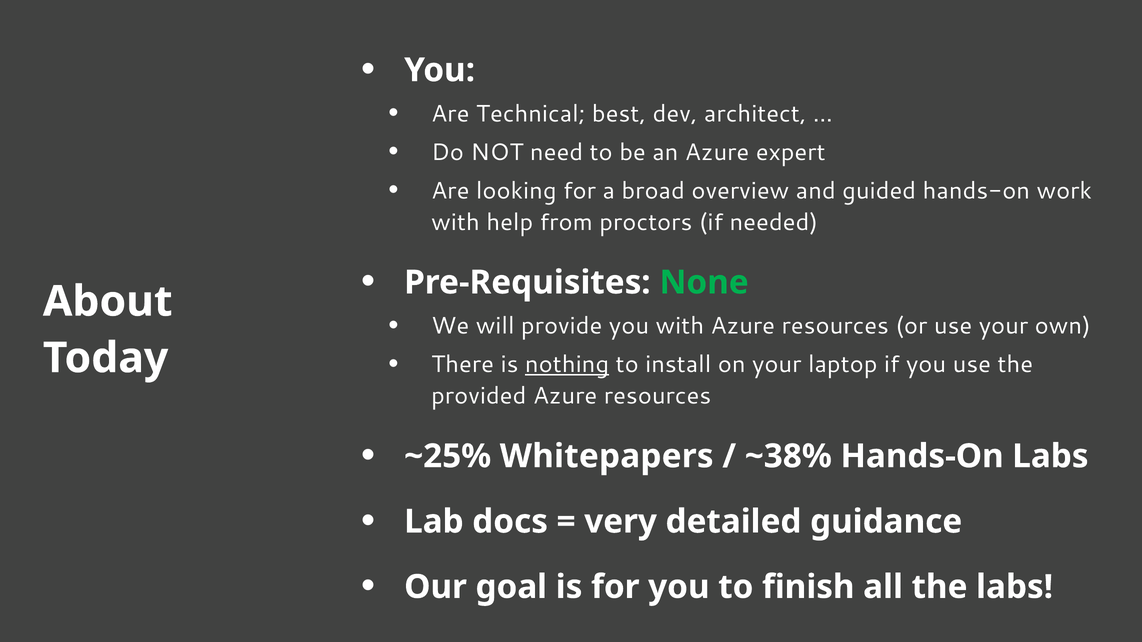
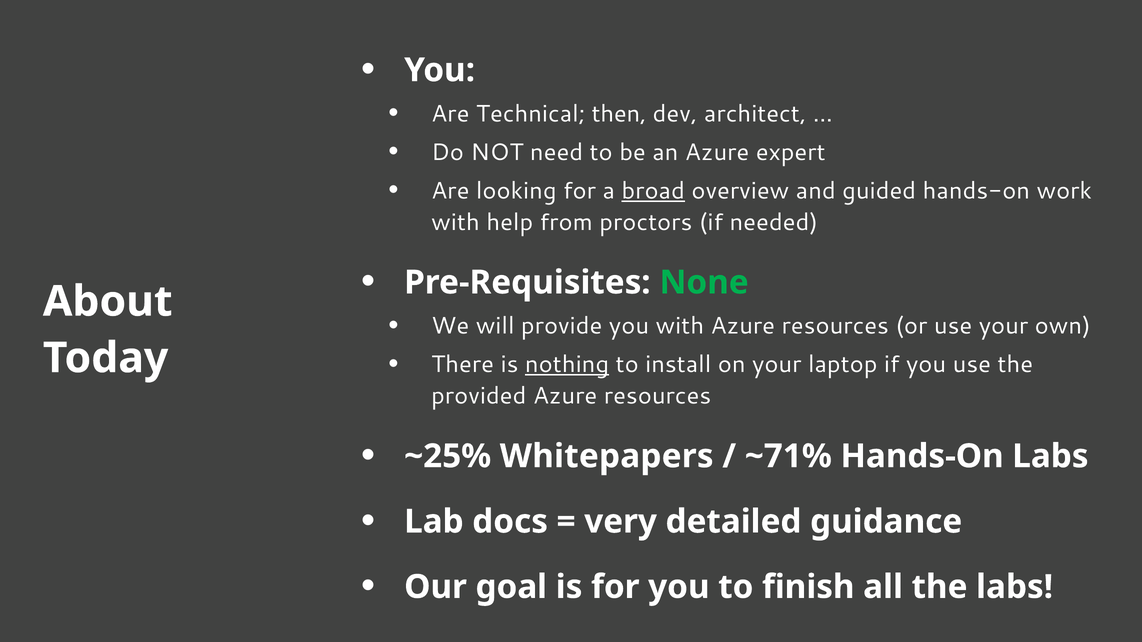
best: best -> then
broad underline: none -> present
~38%: ~38% -> ~71%
